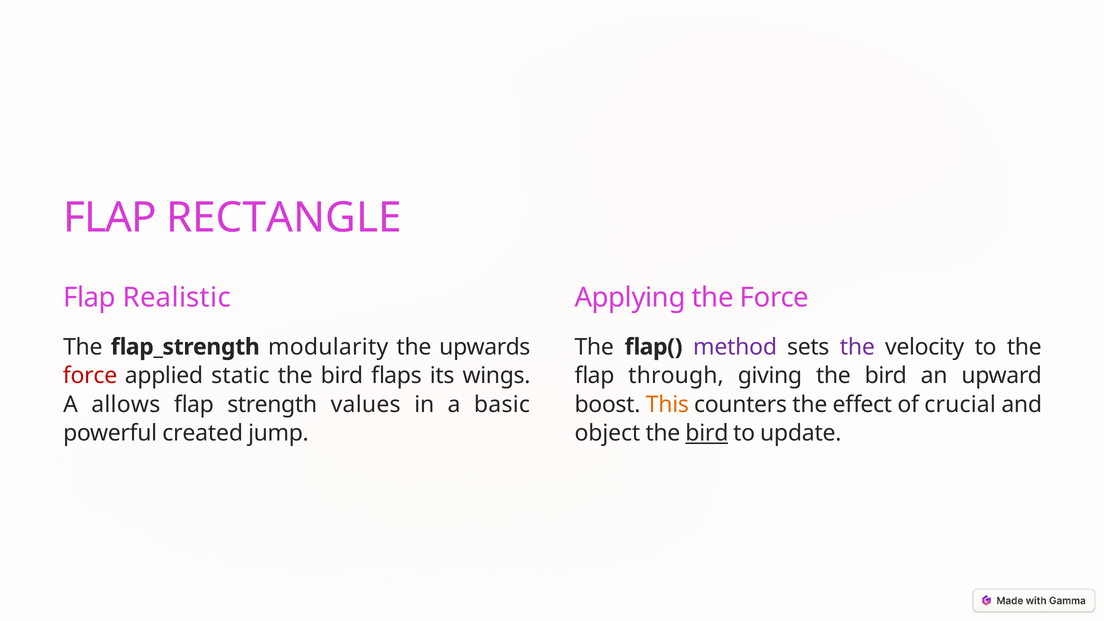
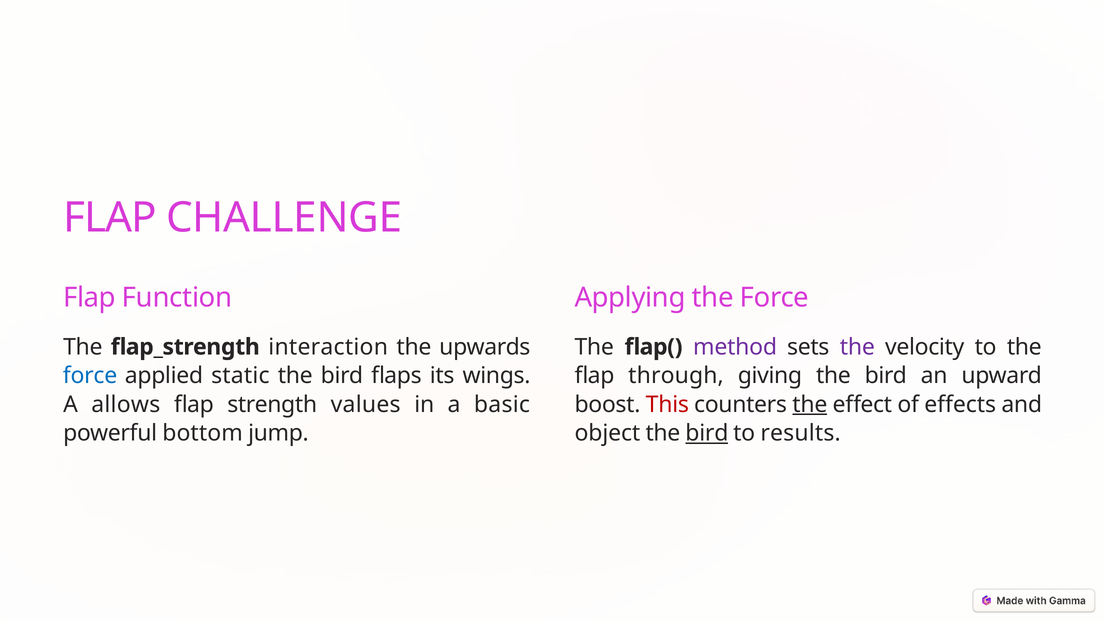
RECTANGLE: RECTANGLE -> CHALLENGE
Realistic: Realistic -> Function
modularity: modularity -> interaction
force at (90, 376) colour: red -> blue
This colour: orange -> red
the at (810, 404) underline: none -> present
crucial: crucial -> effects
created: created -> bottom
update: update -> results
